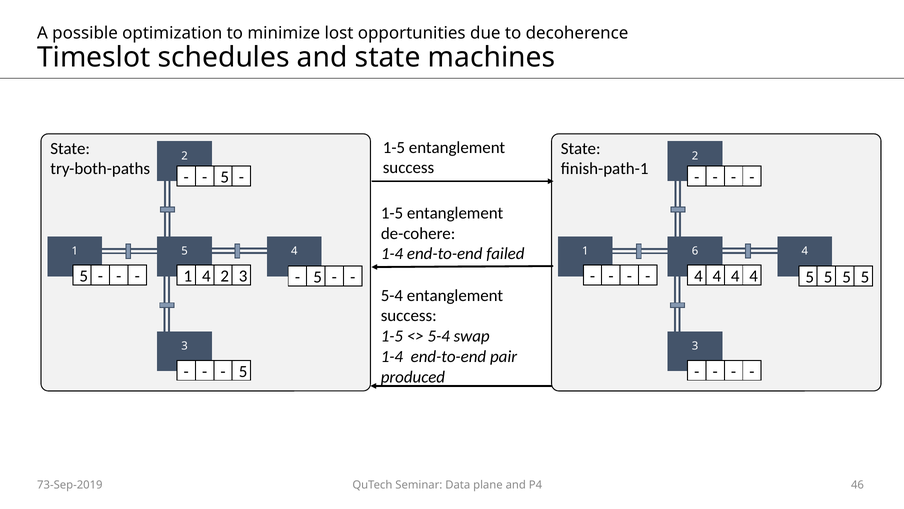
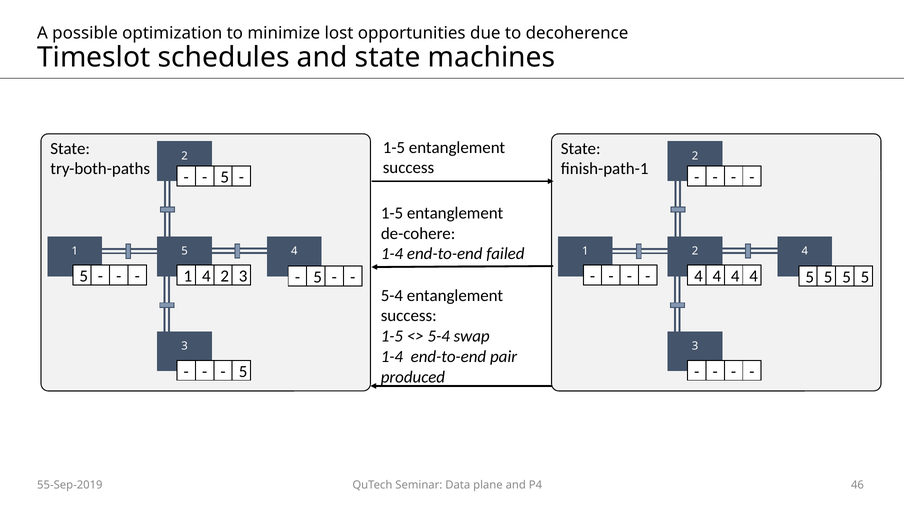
1 6: 6 -> 2
73-Sep-2019: 73-Sep-2019 -> 55-Sep-2019
